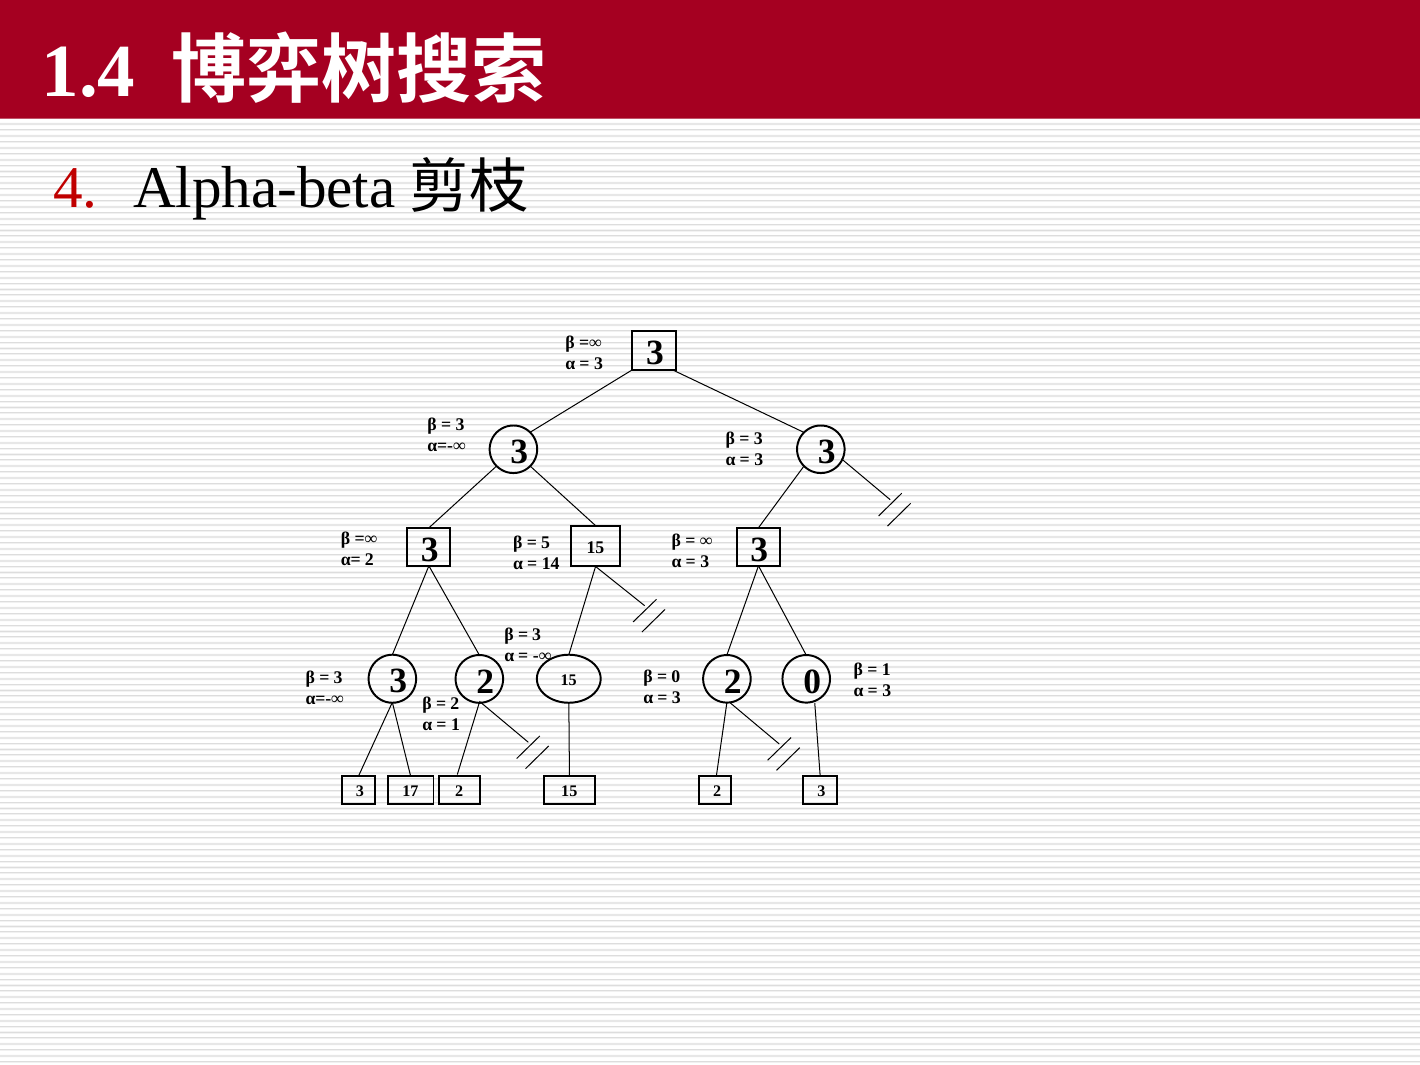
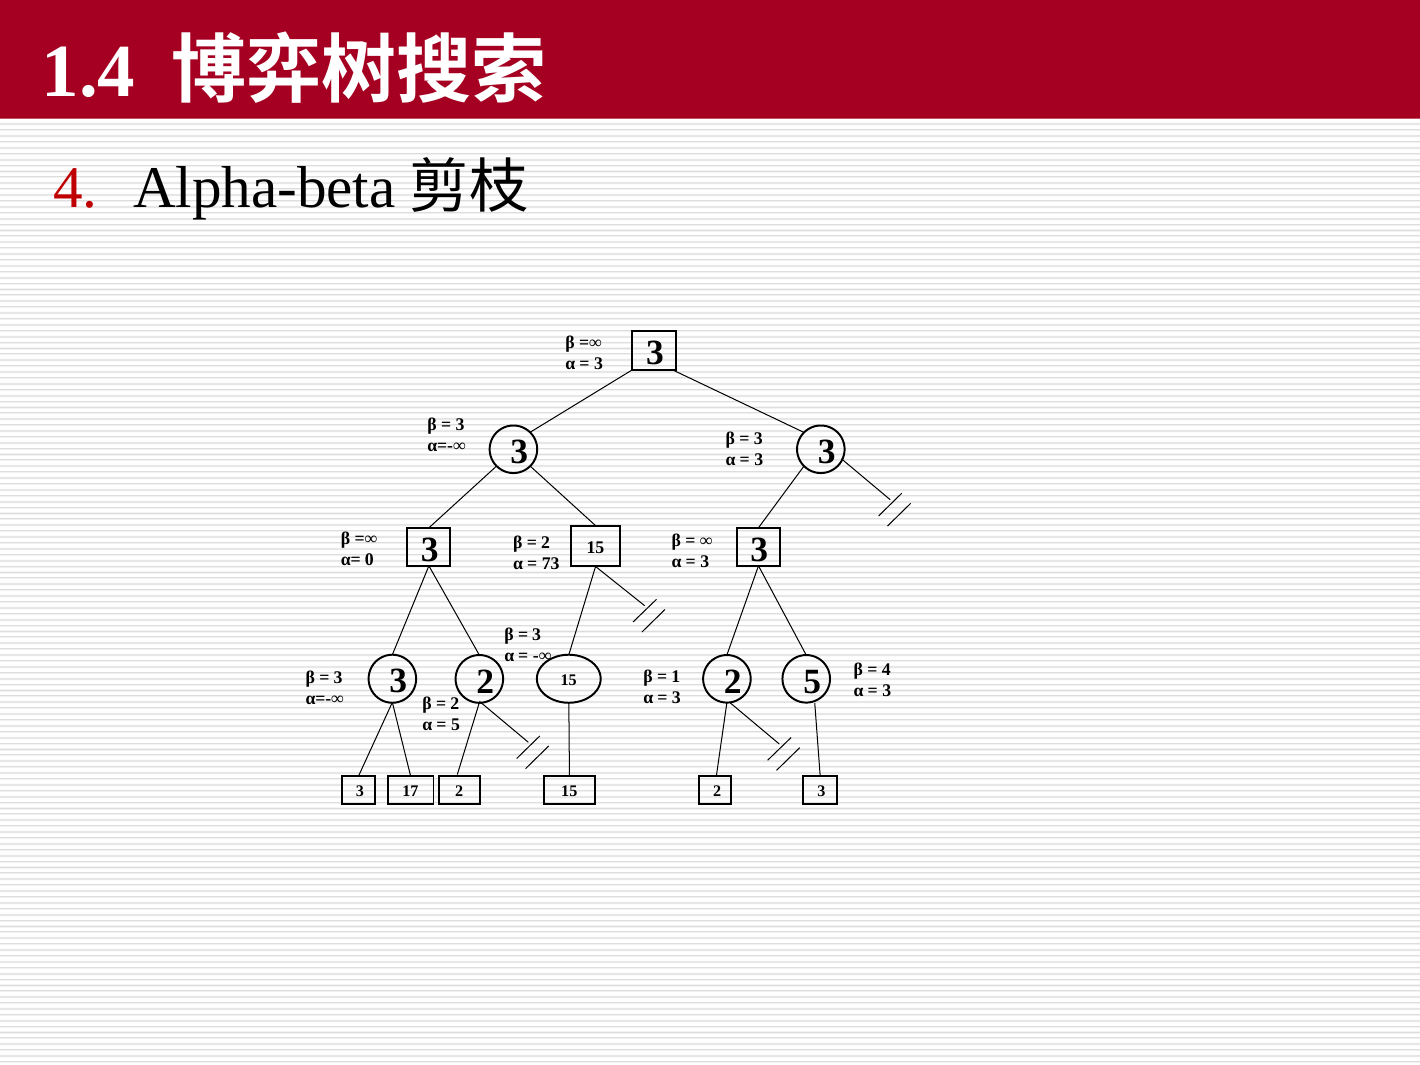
5 at (546, 542): 5 -> 2
α= 2: 2 -> 0
14: 14 -> 73
1 at (886, 670): 1 -> 4
0 at (676, 677): 0 -> 1
3 0: 0 -> 5
1 at (456, 725): 1 -> 5
